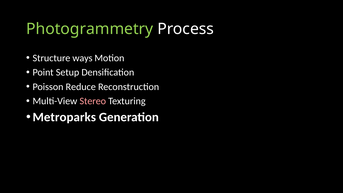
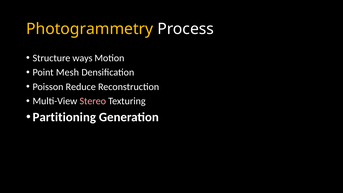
Photogrammetry colour: light green -> yellow
Setup: Setup -> Mesh
Metroparks: Metroparks -> Partitioning
